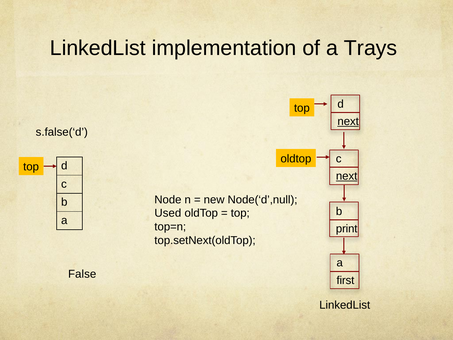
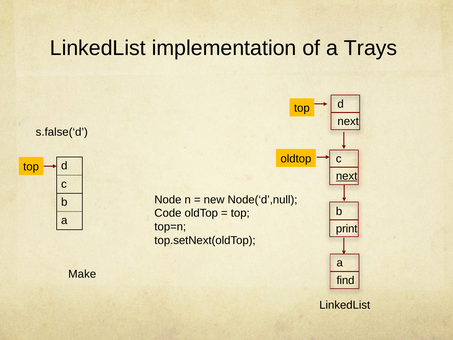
next at (348, 121) underline: present -> none
Used: Used -> Code
False: False -> Make
first: first -> find
